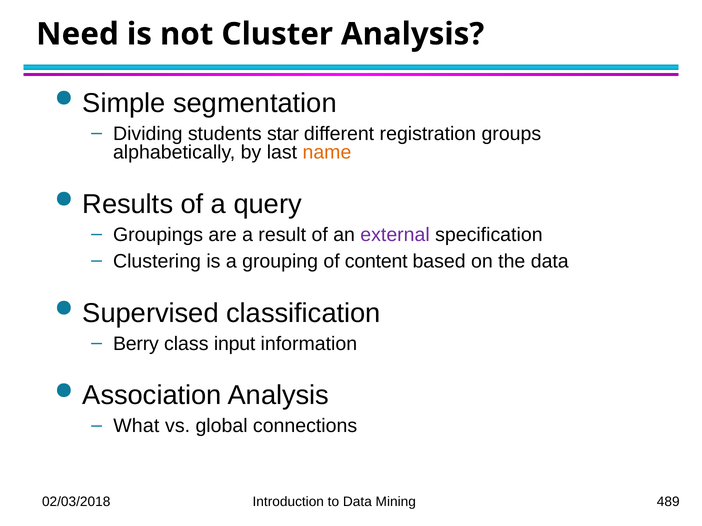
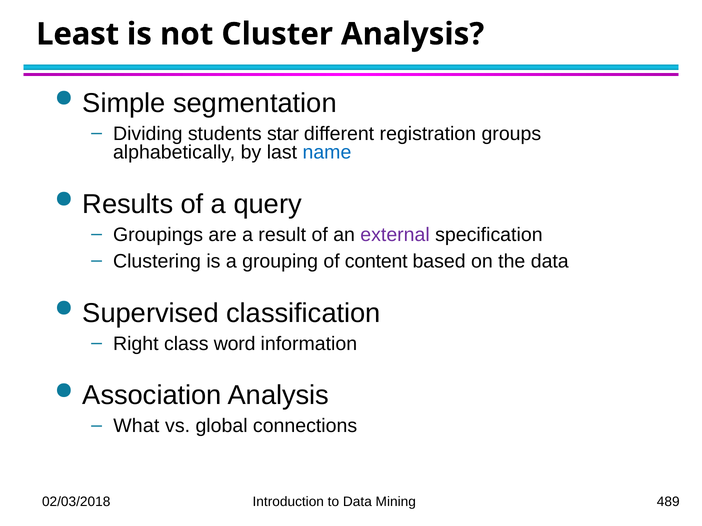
Need: Need -> Least
name colour: orange -> blue
Berry: Berry -> Right
input: input -> word
